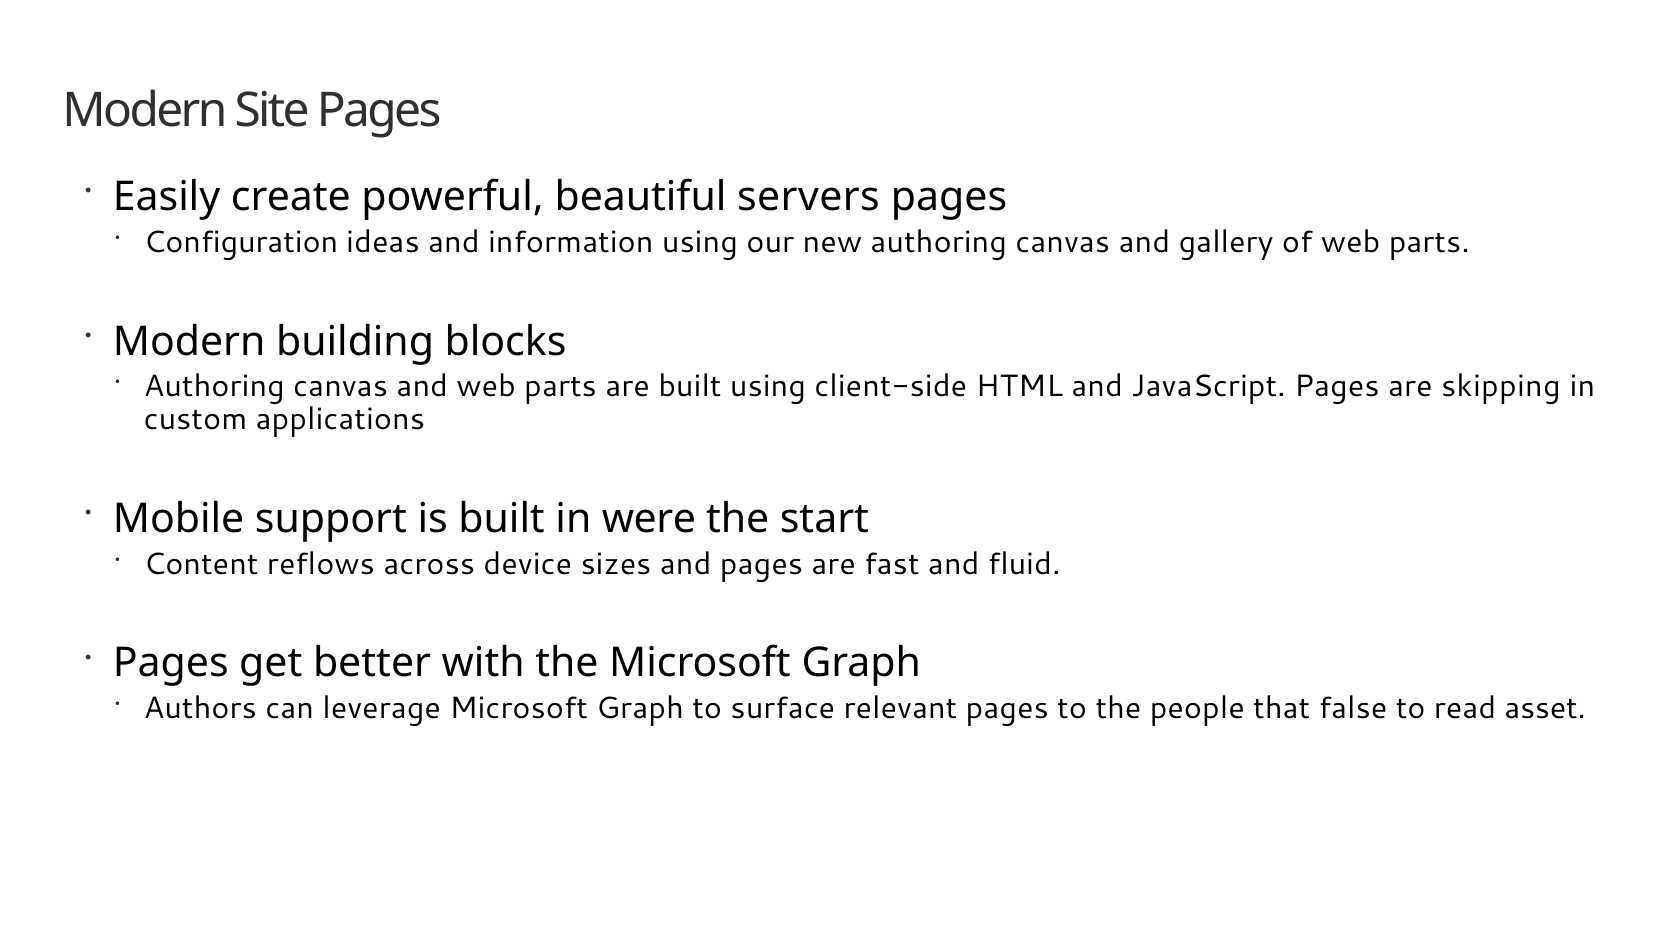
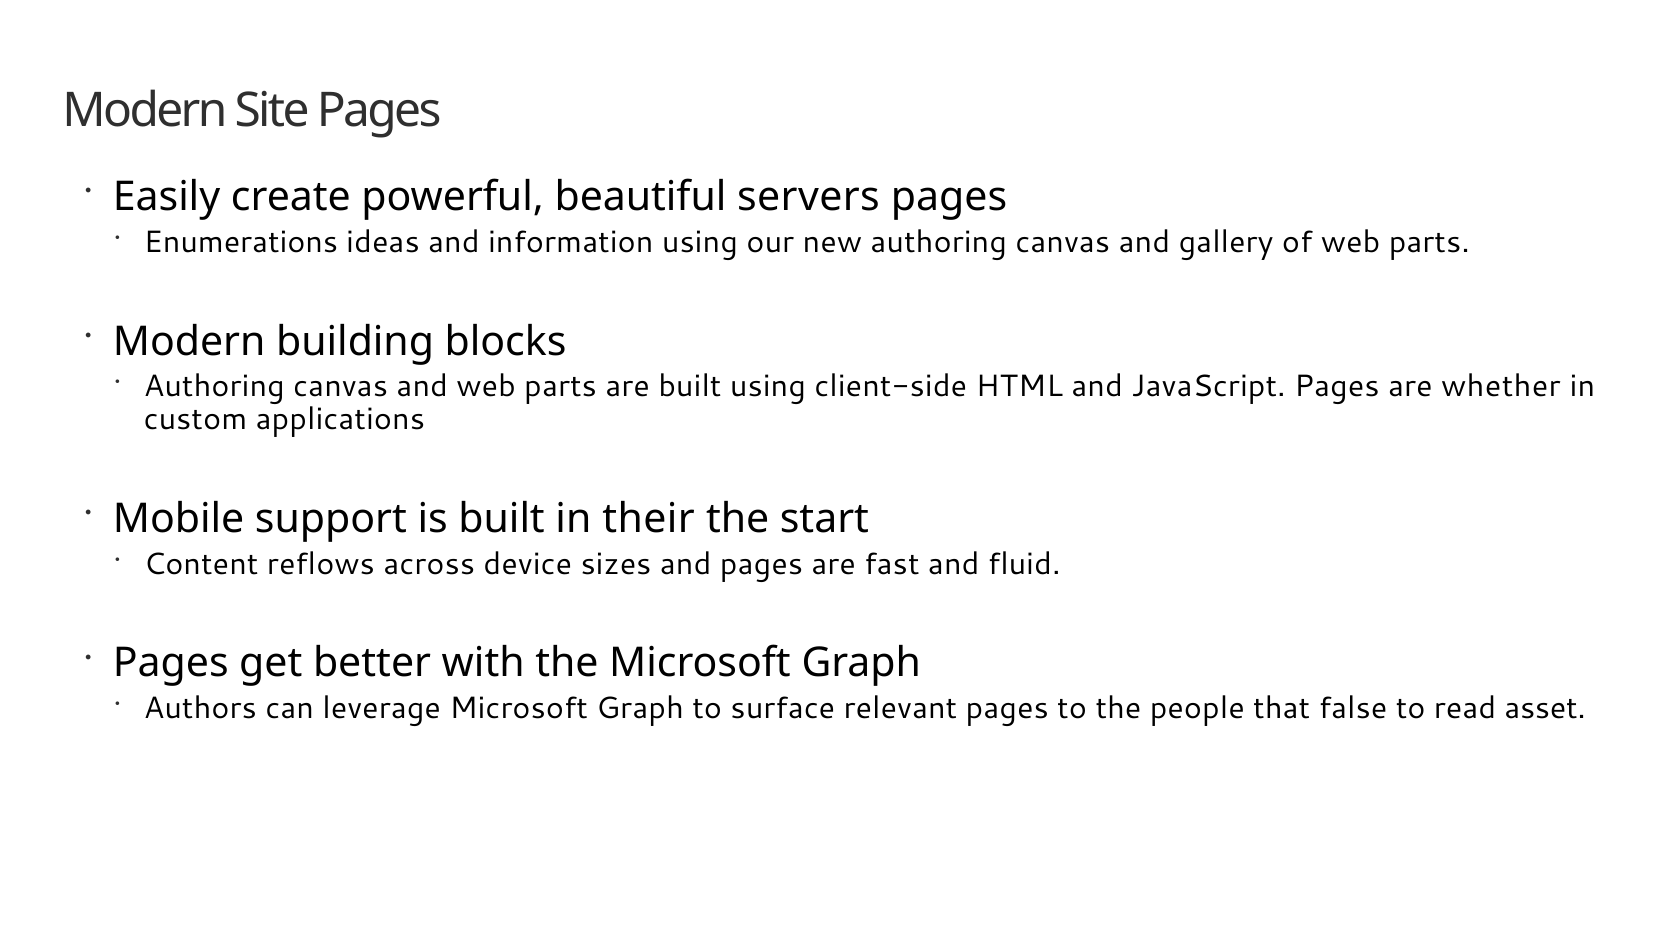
Configuration: Configuration -> Enumerations
skipping: skipping -> whether
were: were -> their
